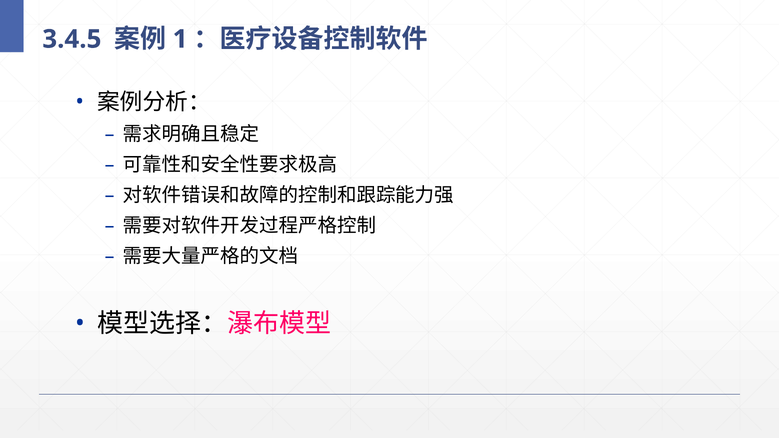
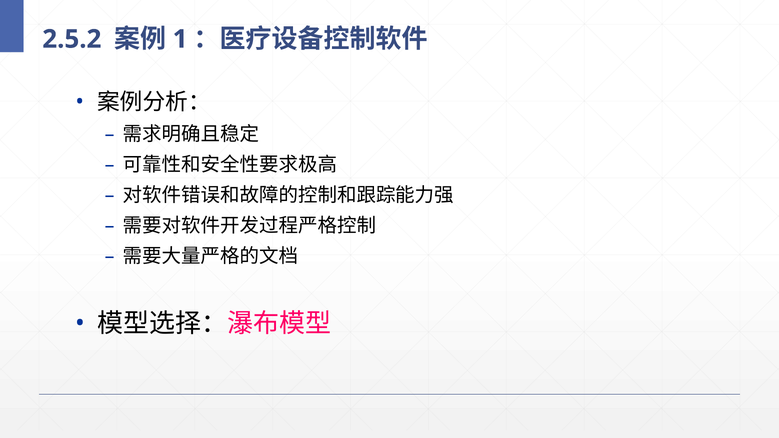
3.4.5: 3.4.5 -> 2.5.2
